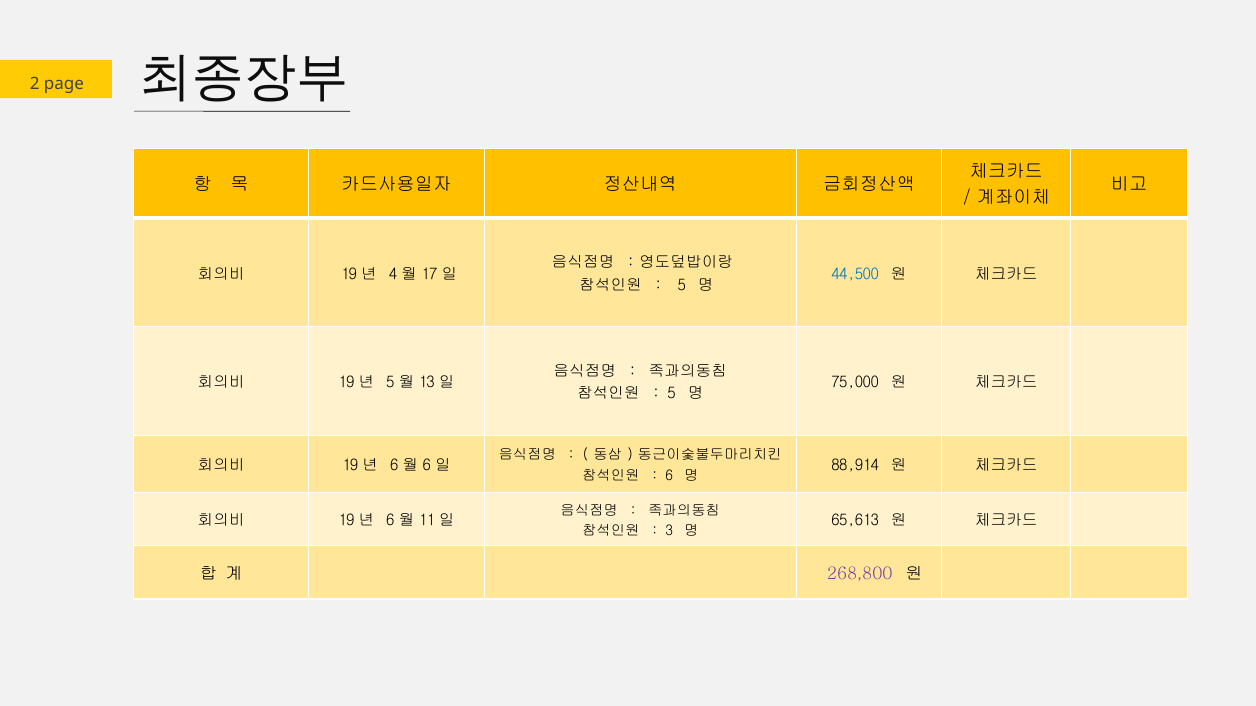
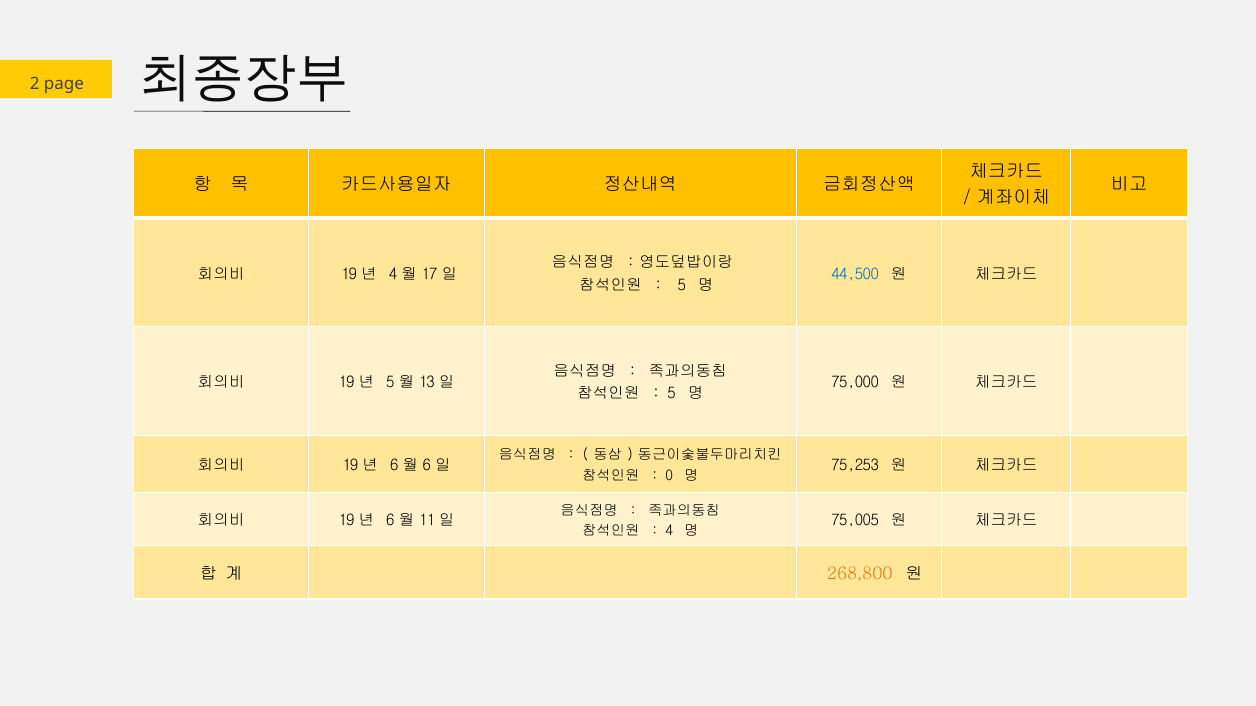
88,914: 88,914 -> 75,253
6 at (669, 476): 6 -> 0
65,613: 65,613 -> 75,005
3 at (669, 531): 3 -> 4
268,800 colour: purple -> orange
